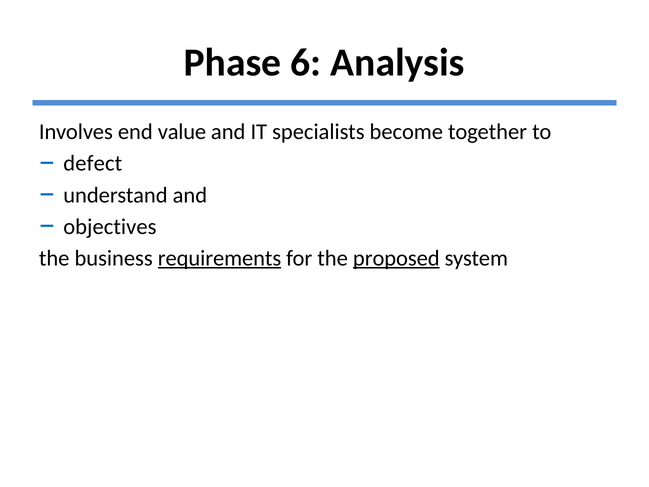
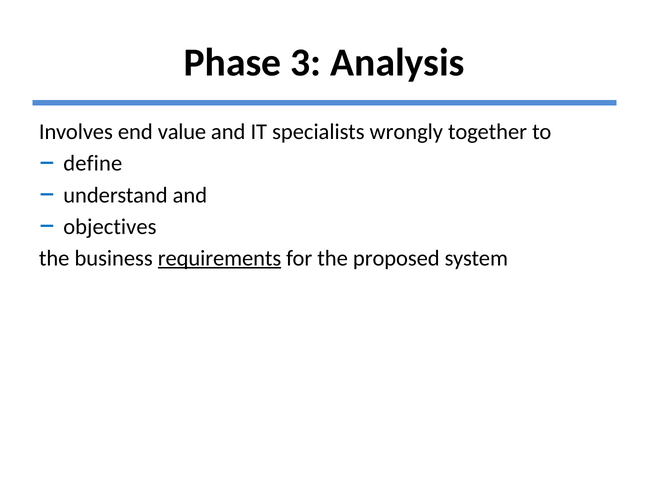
6: 6 -> 3
become: become -> wrongly
defect: defect -> define
proposed underline: present -> none
